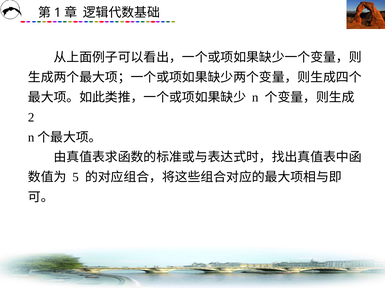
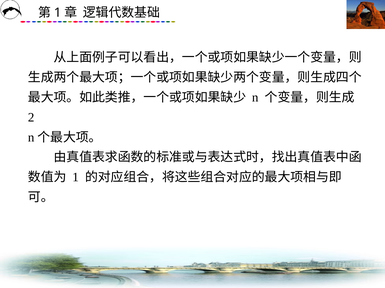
5 at (76, 178): 5 -> 1
